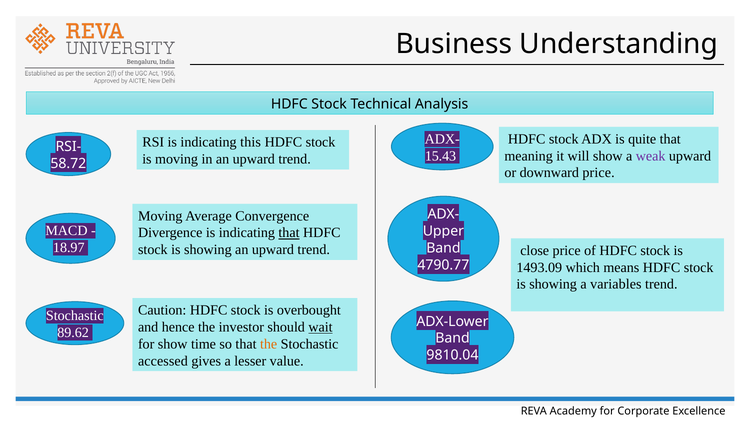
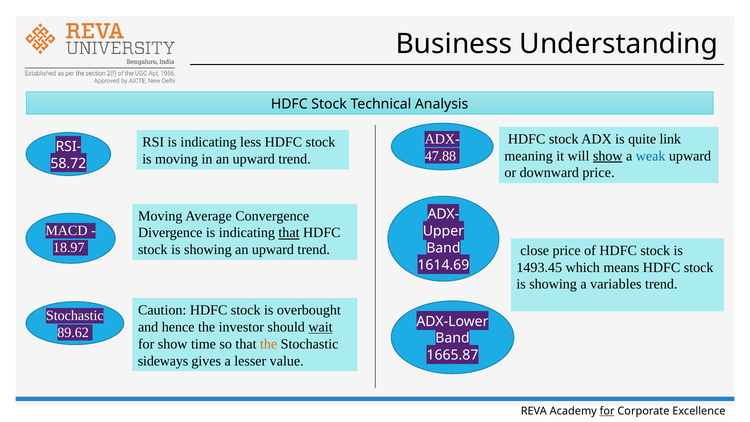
quite that: that -> link
this: this -> less
15.43: 15.43 -> 47.88
show at (608, 156) underline: none -> present
weak colour: purple -> blue
1493.09: 1493.09 -> 1493.45
4790.77: 4790.77 -> 1614.69
9810.04: 9810.04 -> 1665.87
accessed: accessed -> sideways
for at (607, 411) underline: none -> present
